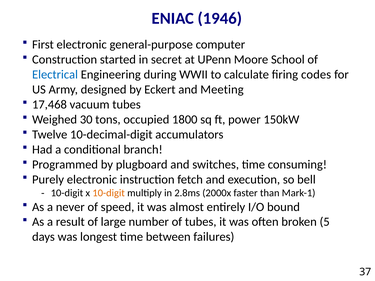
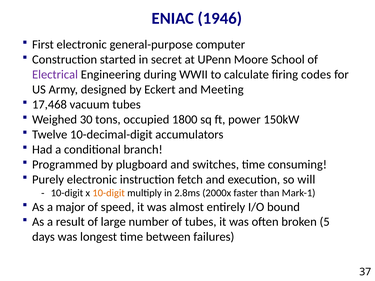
Electrical colour: blue -> purple
bell: bell -> will
never: never -> major
